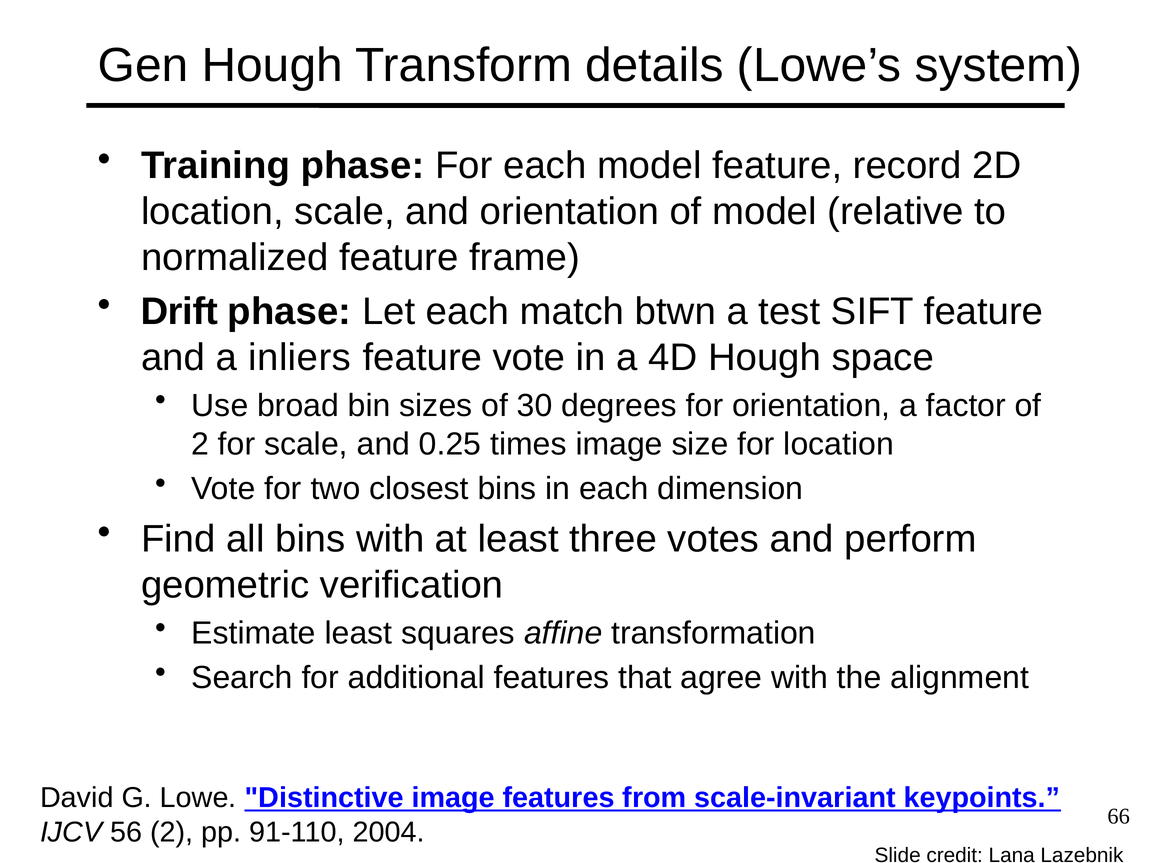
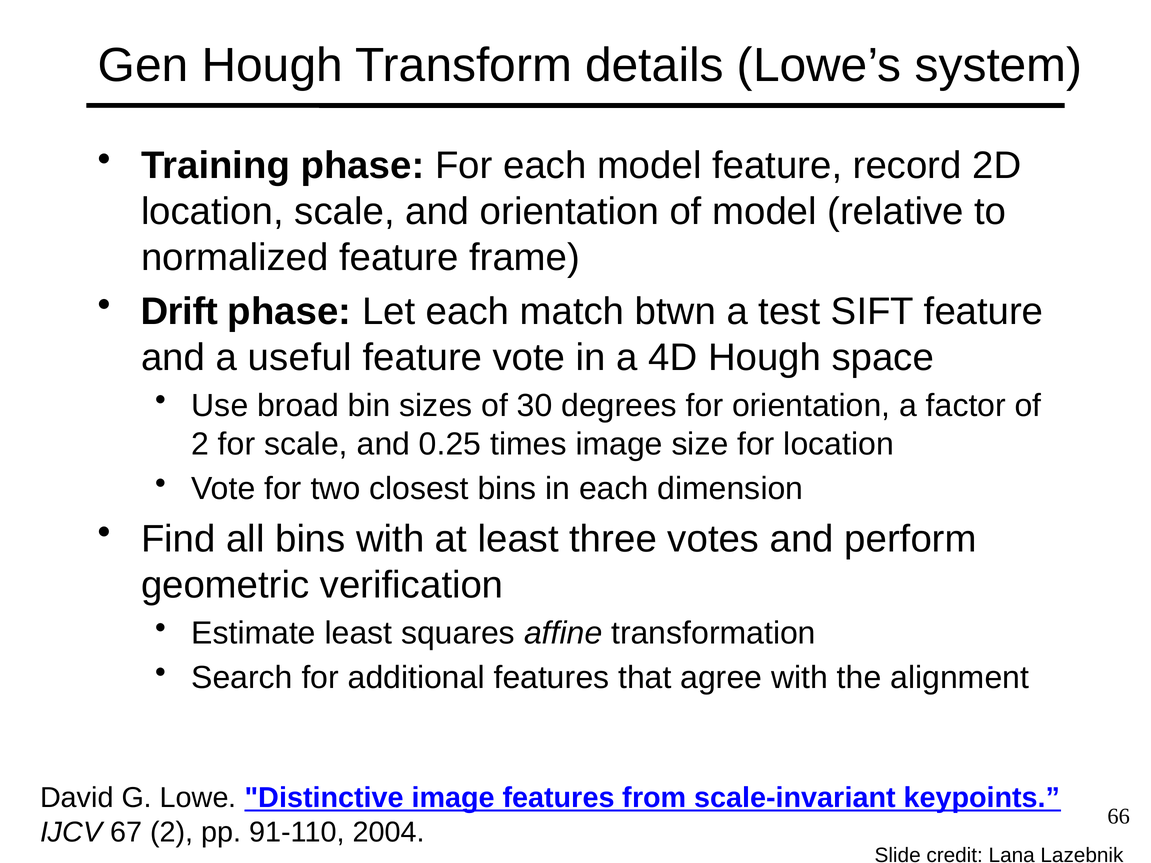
inliers: inliers -> useful
56: 56 -> 67
